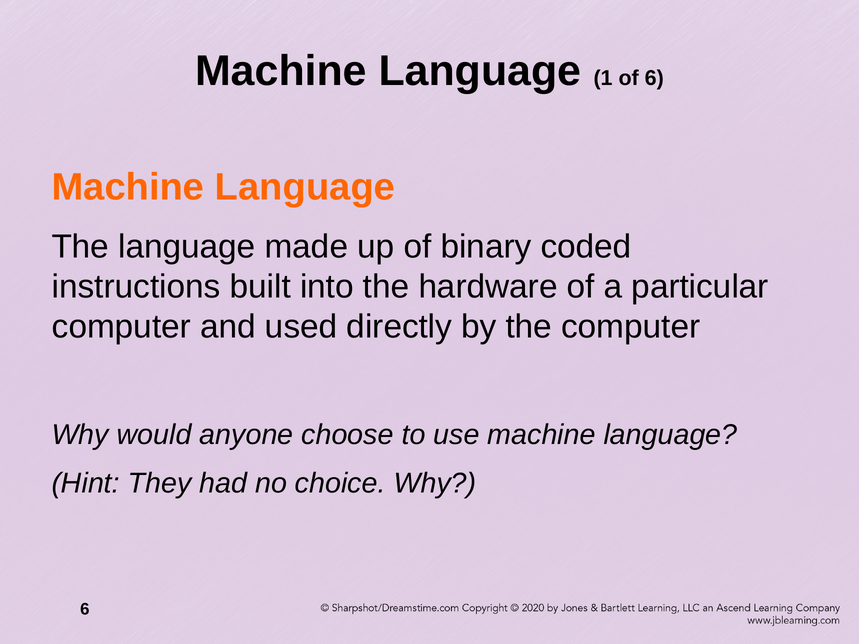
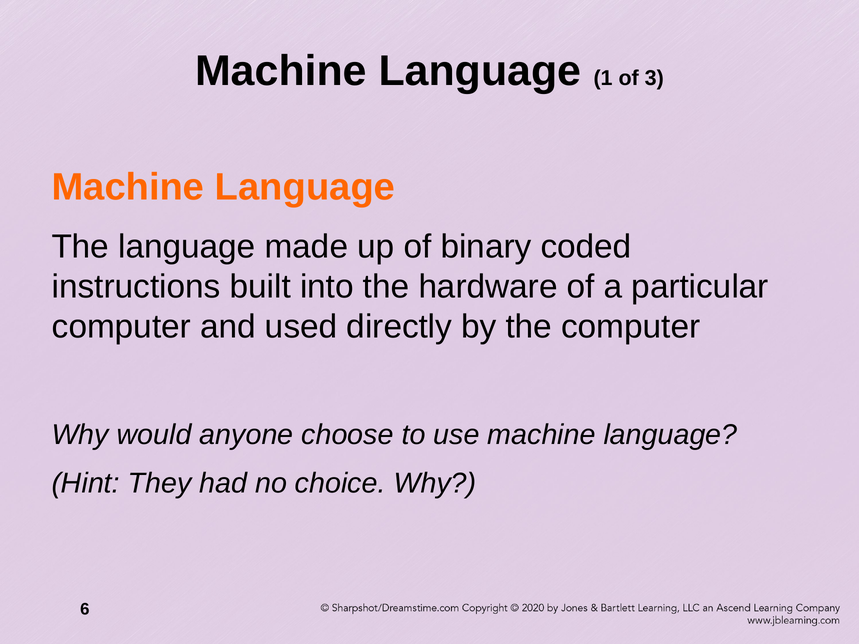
of 6: 6 -> 3
